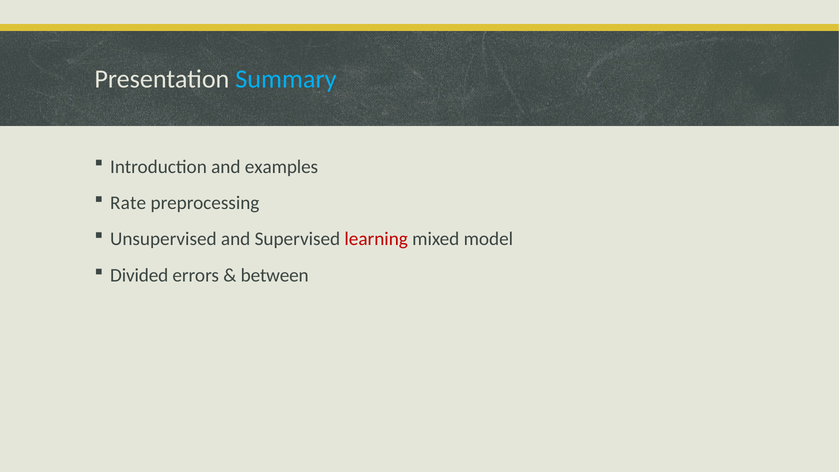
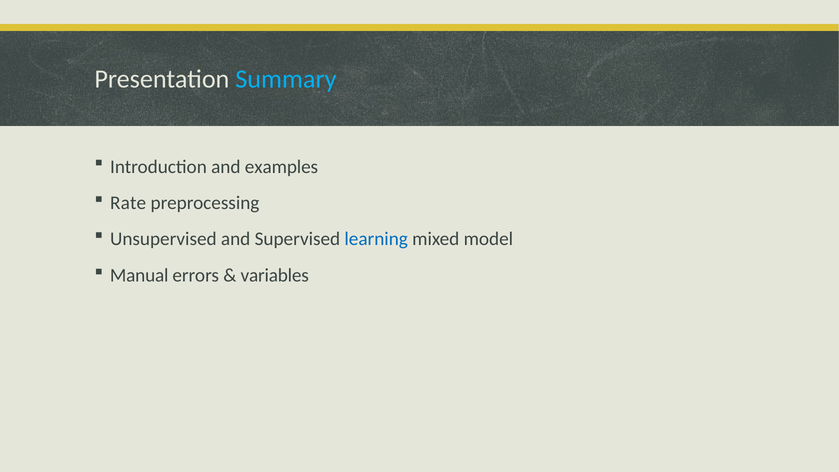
learning colour: red -> blue
Divided: Divided -> Manual
between: between -> variables
